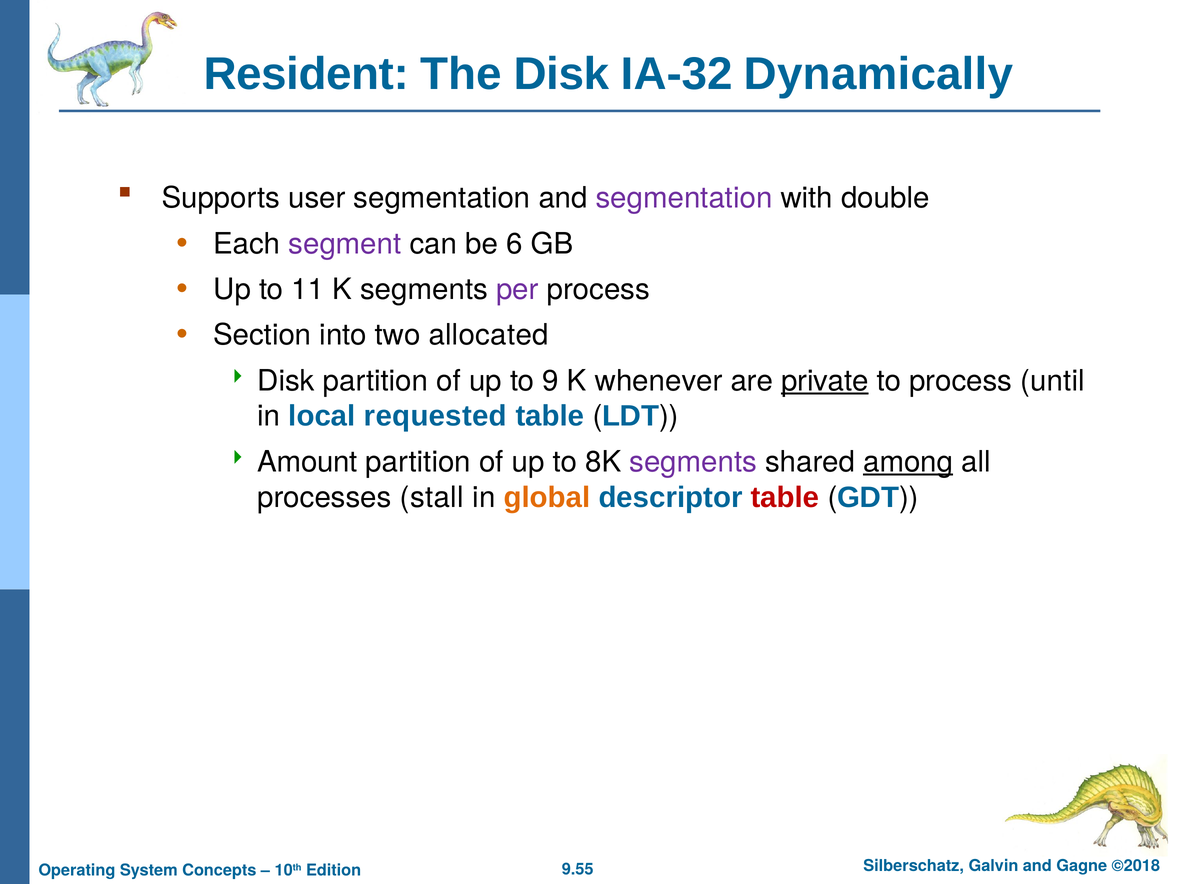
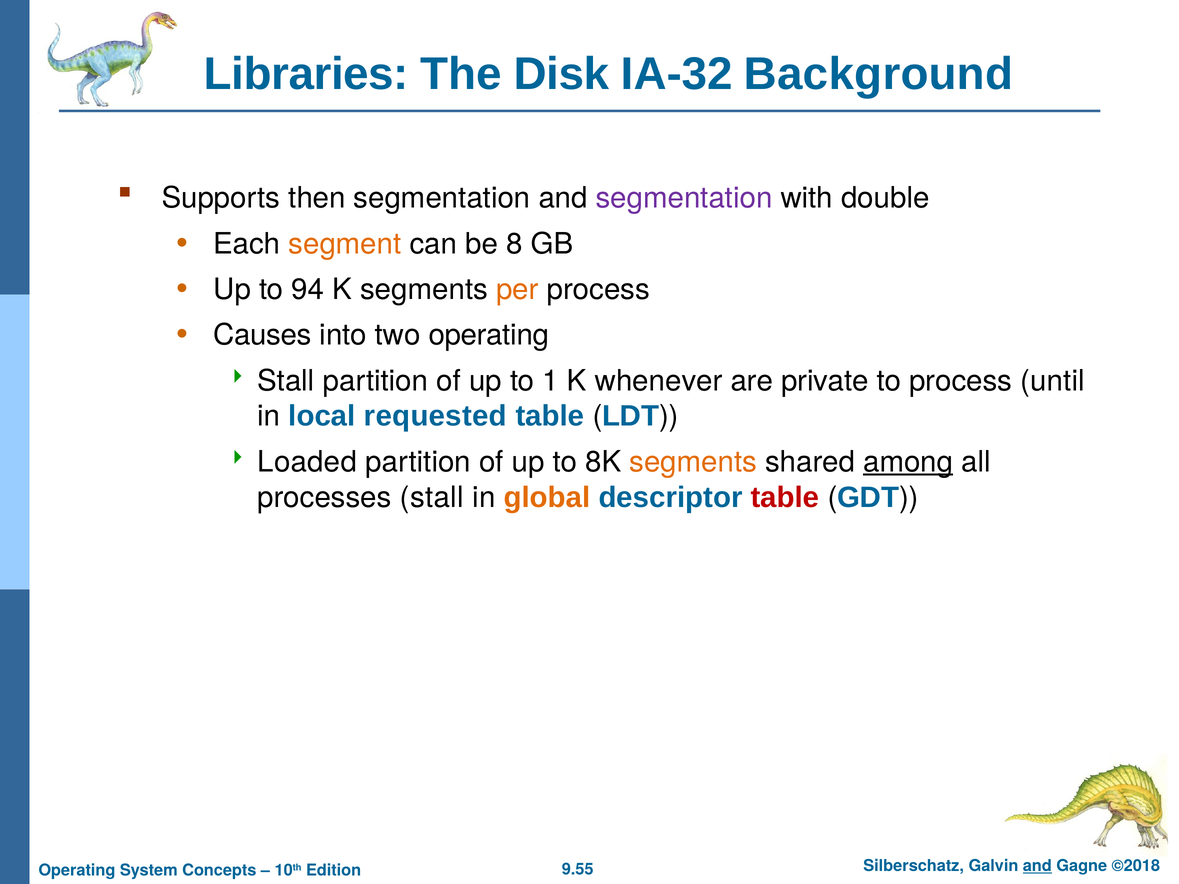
Resident: Resident -> Libraries
Dynamically: Dynamically -> Background
user: user -> then
segment colour: purple -> orange
6: 6 -> 8
11: 11 -> 94
per colour: purple -> orange
Section: Section -> Causes
two allocated: allocated -> operating
Disk at (286, 381): Disk -> Stall
9: 9 -> 1
private underline: present -> none
Amount: Amount -> Loaded
segments at (693, 462) colour: purple -> orange
and at (1037, 866) underline: none -> present
